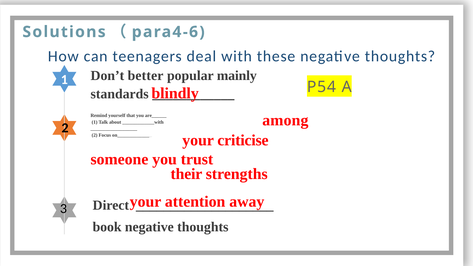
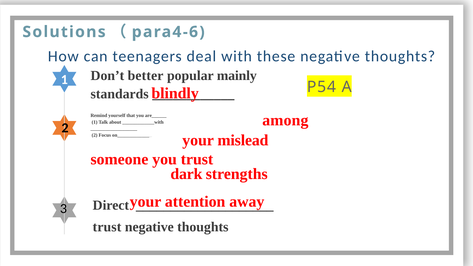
criticise: criticise -> mislead
their: their -> dark
book at (107, 227): book -> trust
